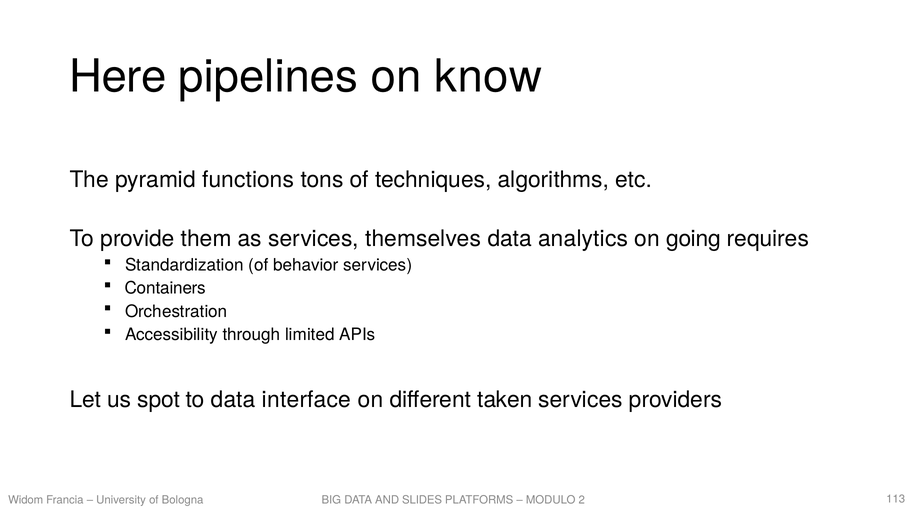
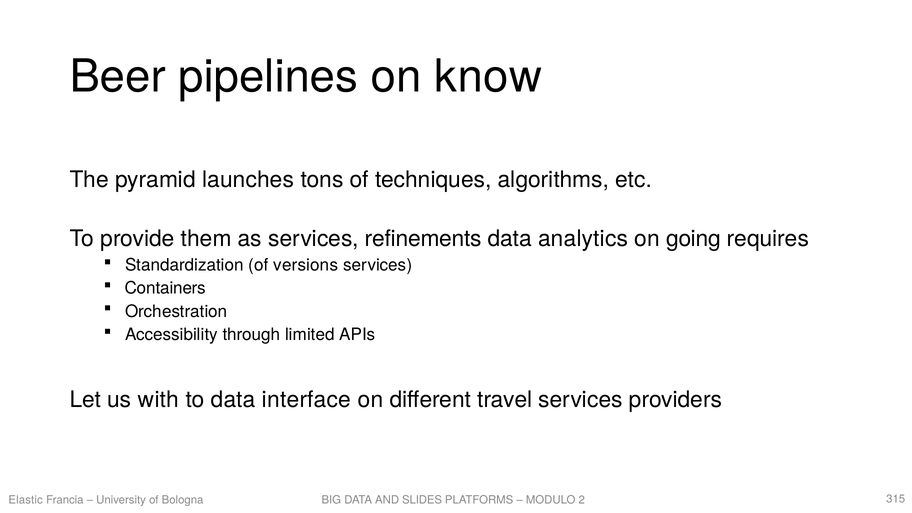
Here: Here -> Beer
functions: functions -> launches
themselves: themselves -> refinements
behavior: behavior -> versions
spot: spot -> with
taken: taken -> travel
Widom: Widom -> Elastic
113: 113 -> 315
